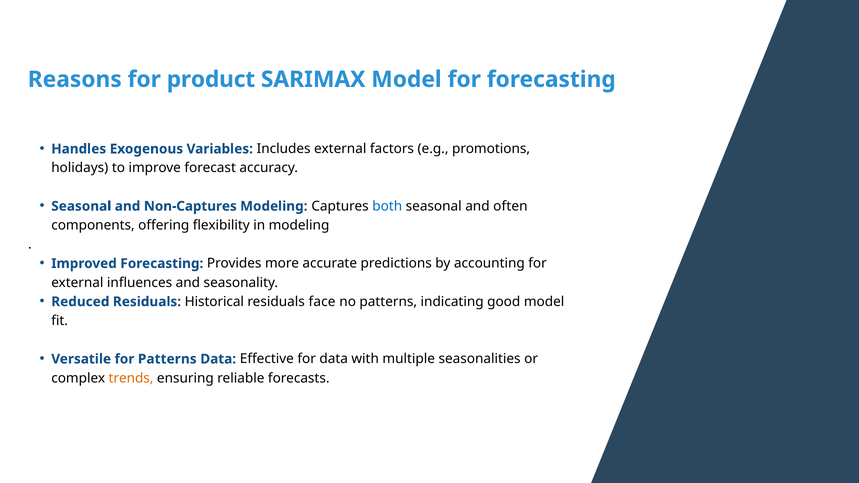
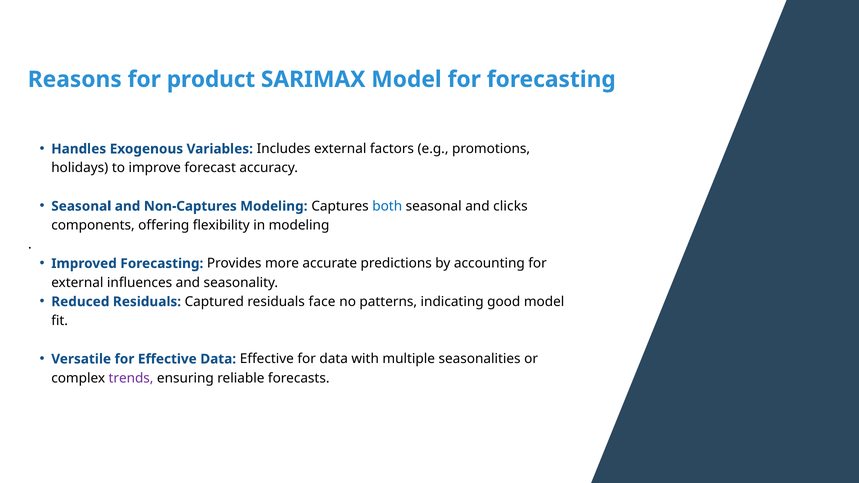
often: often -> clicks
Historical: Historical -> Captured
for Patterns: Patterns -> Effective
trends colour: orange -> purple
